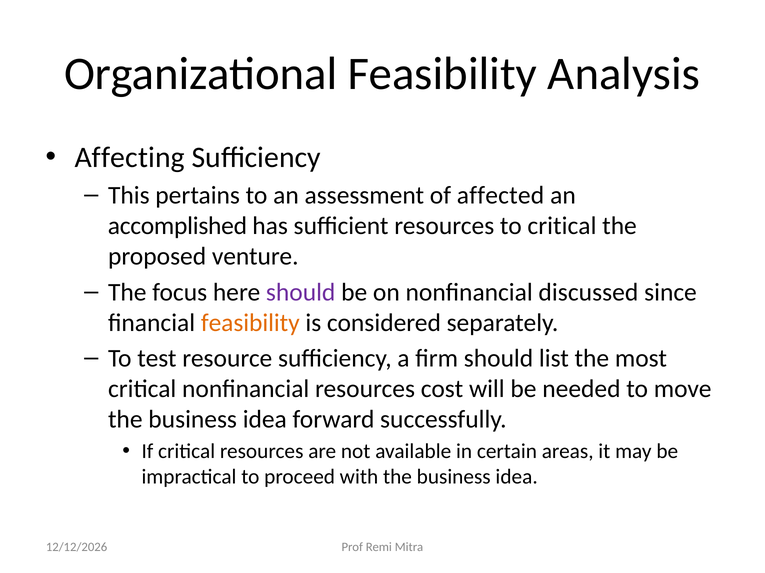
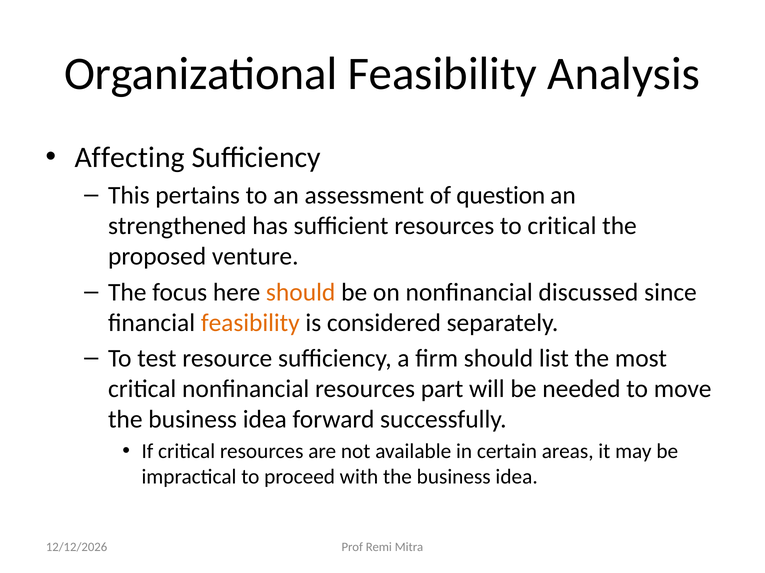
affected: affected -> question
accomplished: accomplished -> strengthened
should at (301, 292) colour: purple -> orange
cost: cost -> part
